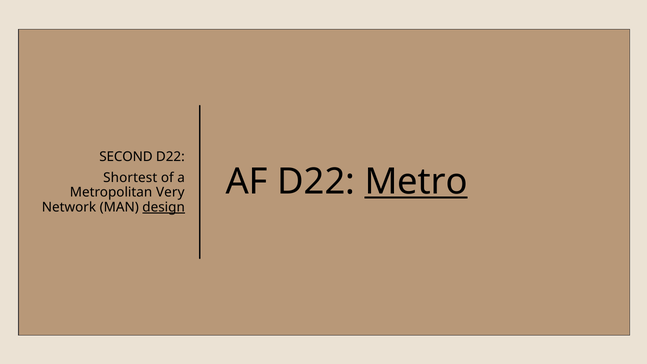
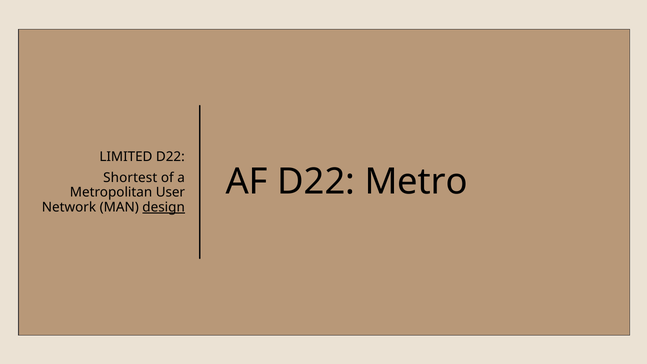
SECOND: SECOND -> LIMITED
Metro underline: present -> none
Very: Very -> User
